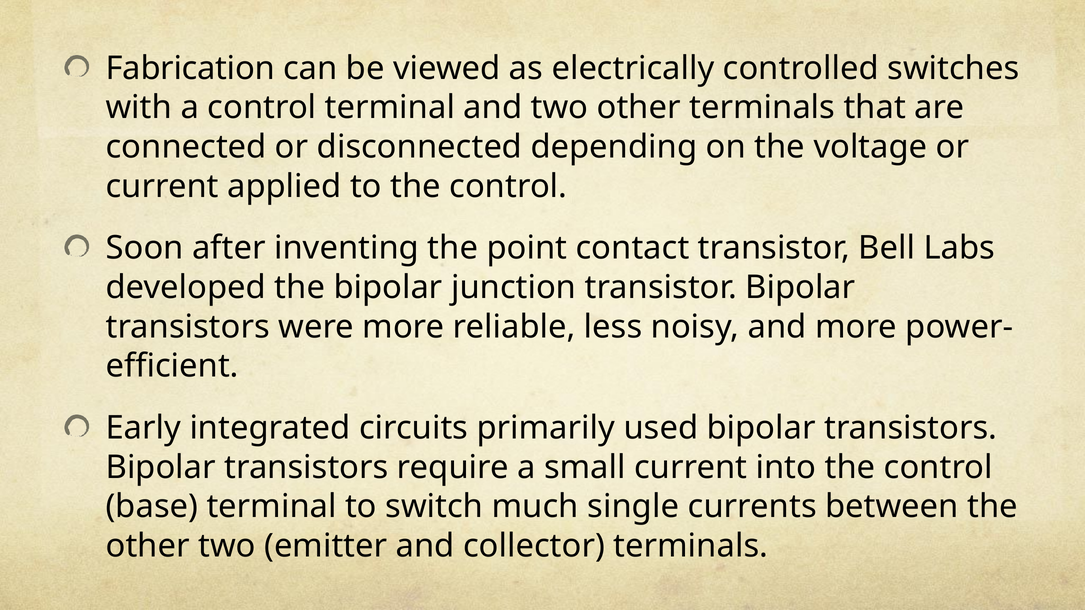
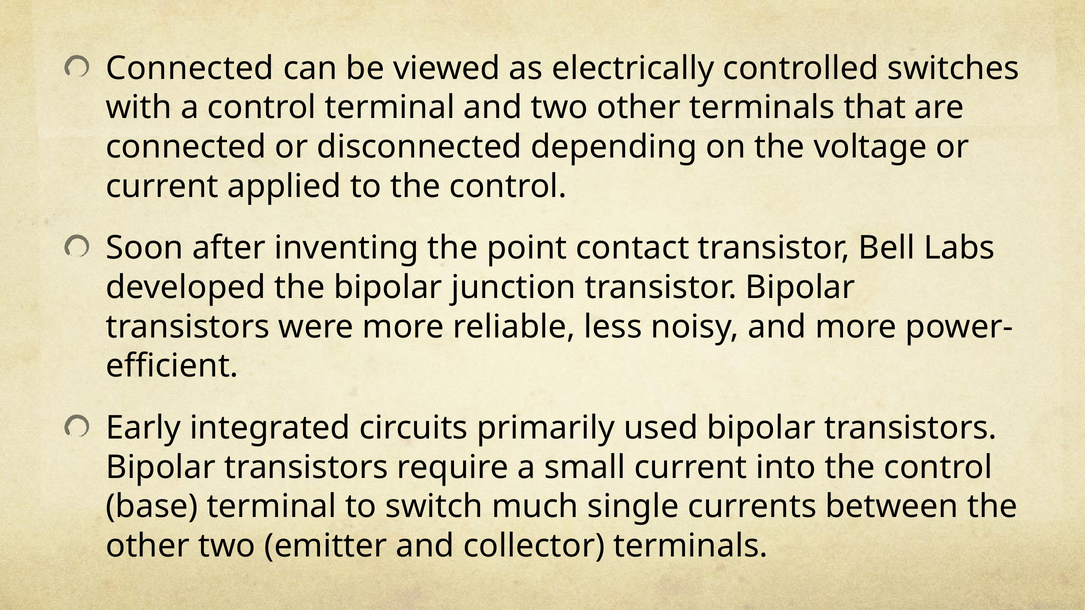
Fabrication at (190, 68): Fabrication -> Connected
